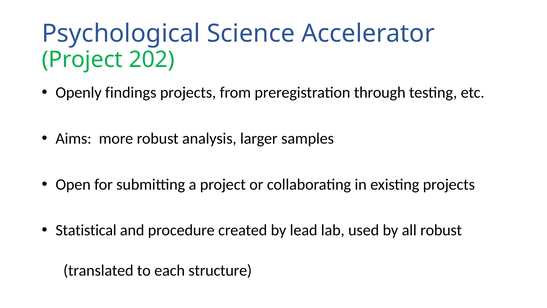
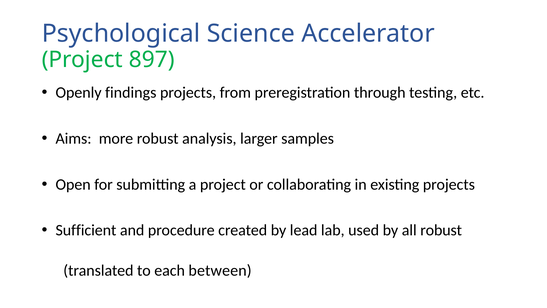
202: 202 -> 897
Statistical: Statistical -> Sufficient
structure: structure -> between
